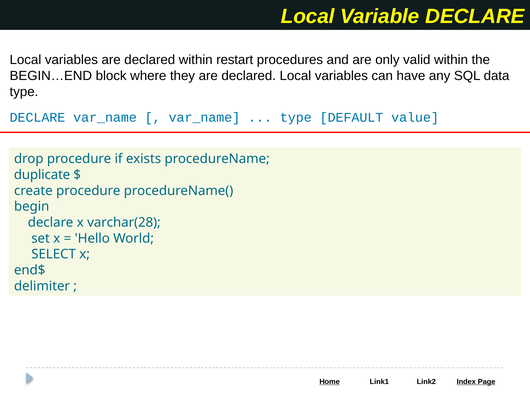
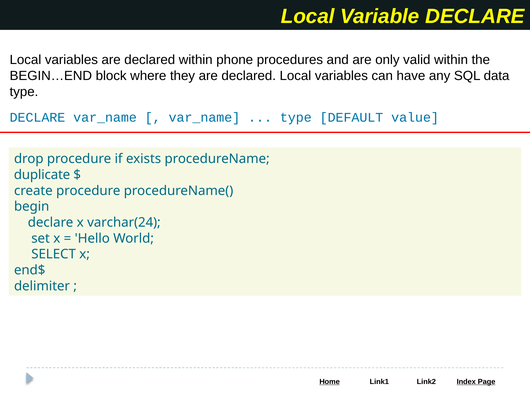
restart: restart -> phone
varchar(28: varchar(28 -> varchar(24
